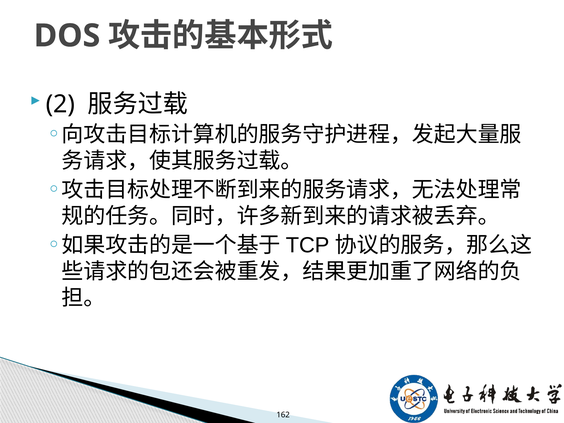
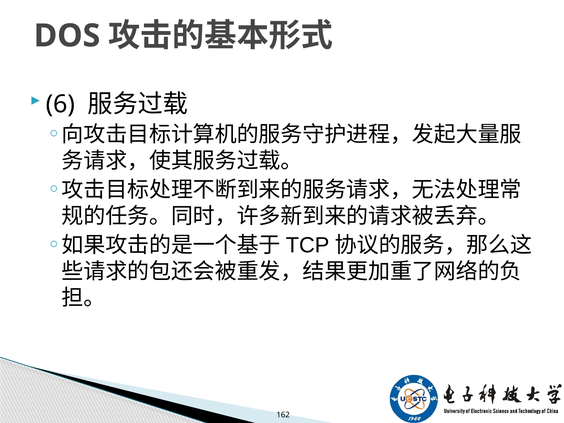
2: 2 -> 6
